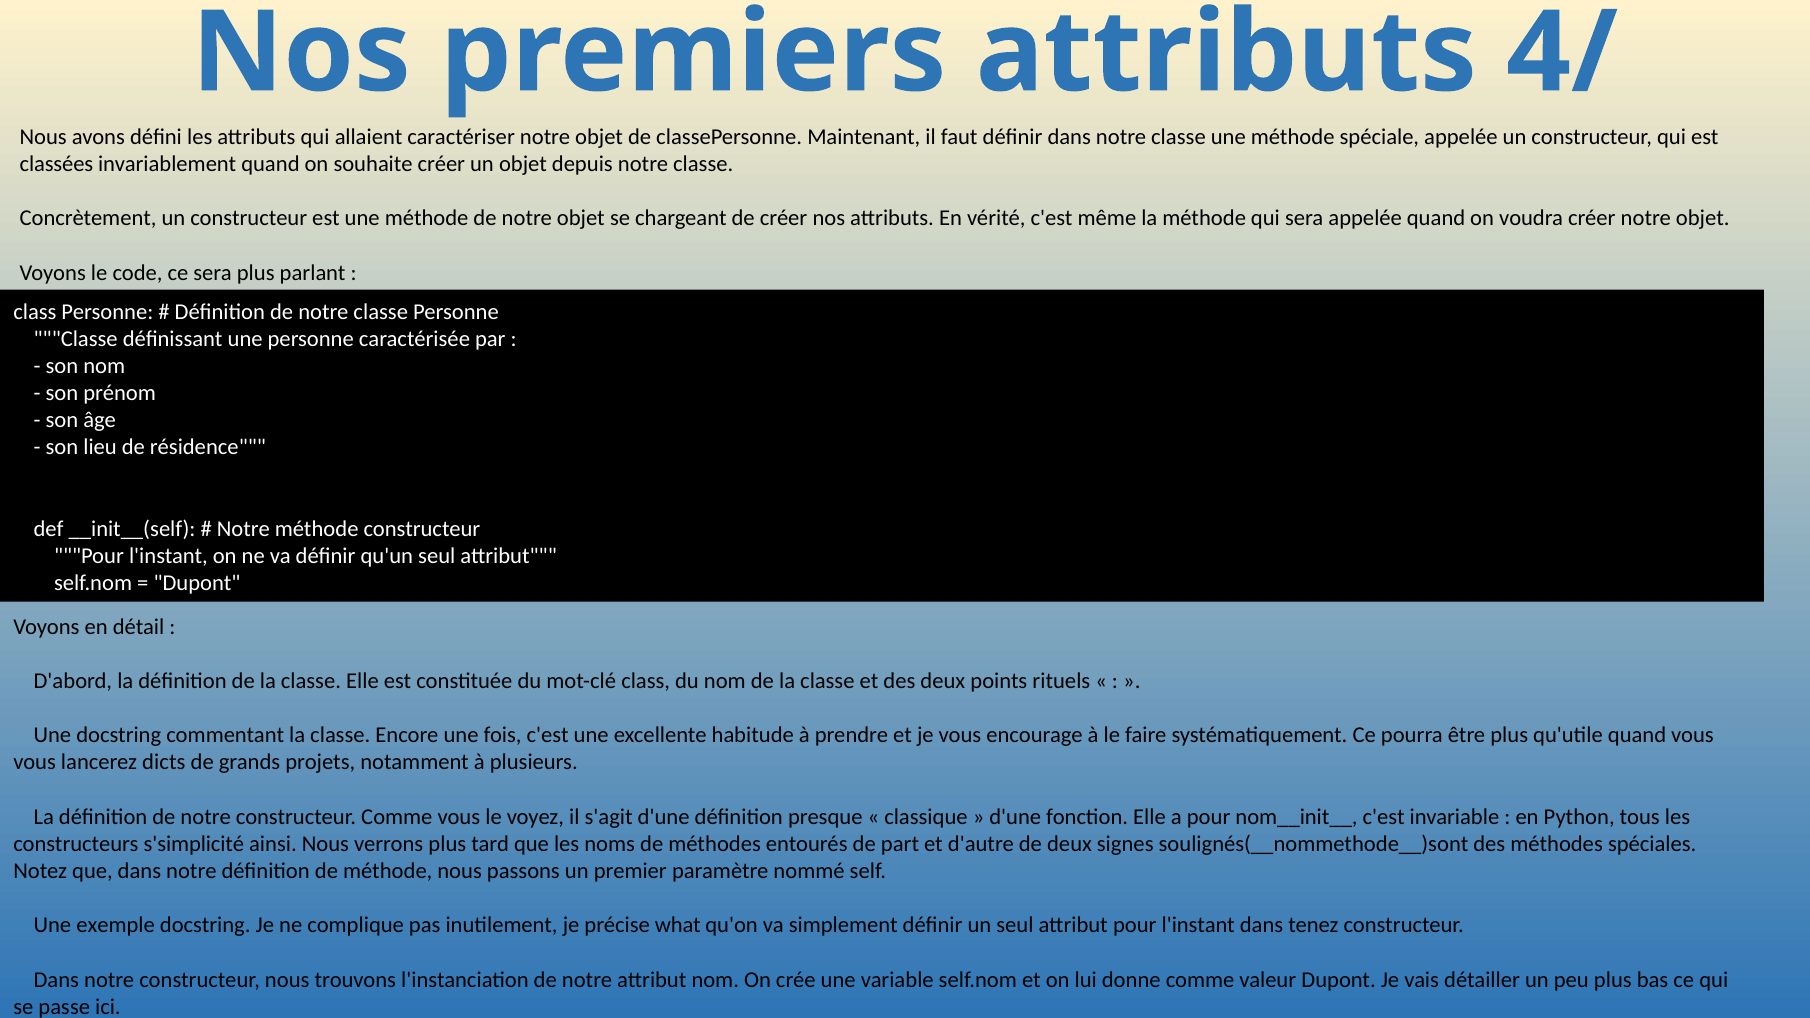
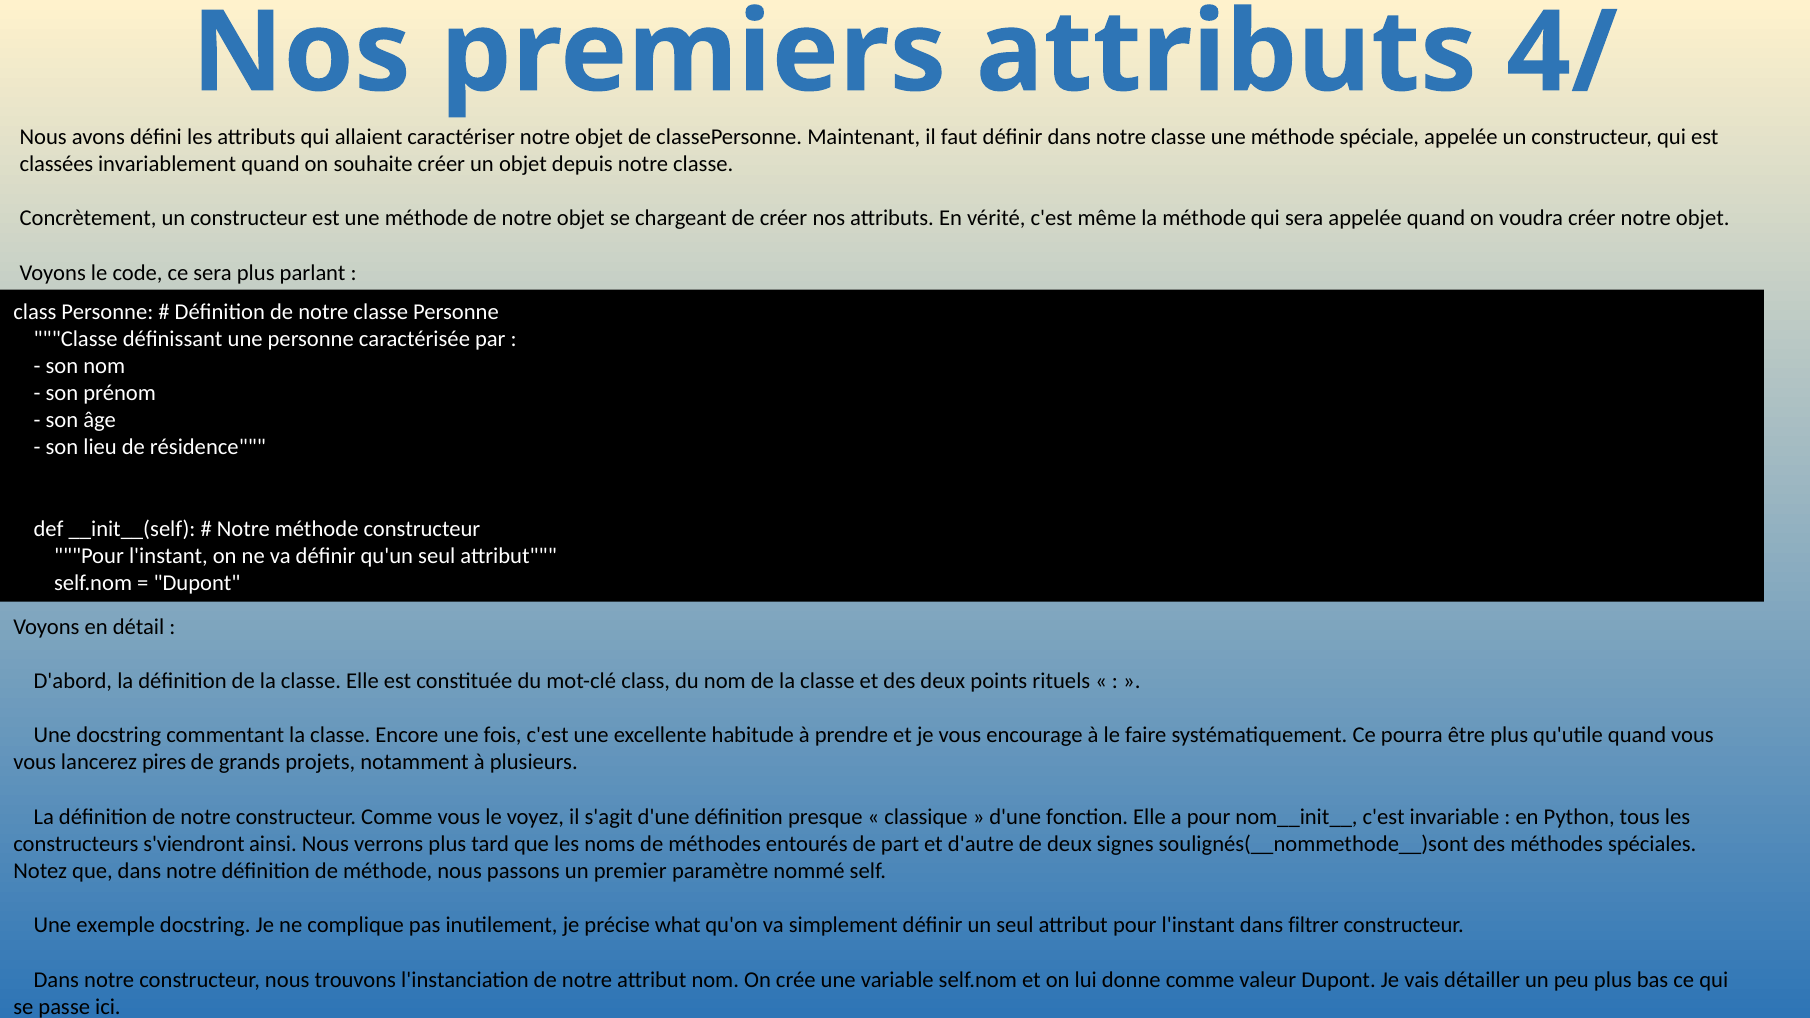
dicts: dicts -> pires
s'simplicité: s'simplicité -> s'viendront
tenez: tenez -> filtrer
